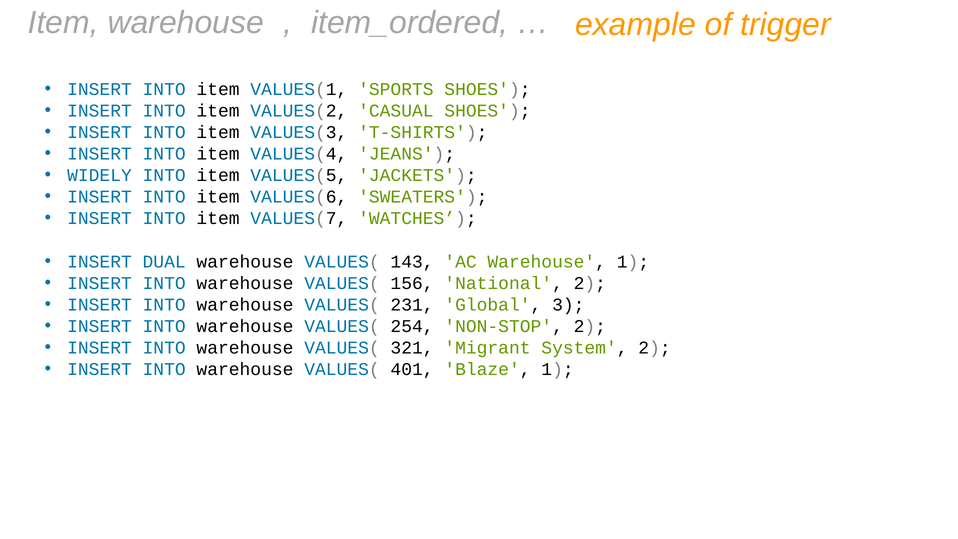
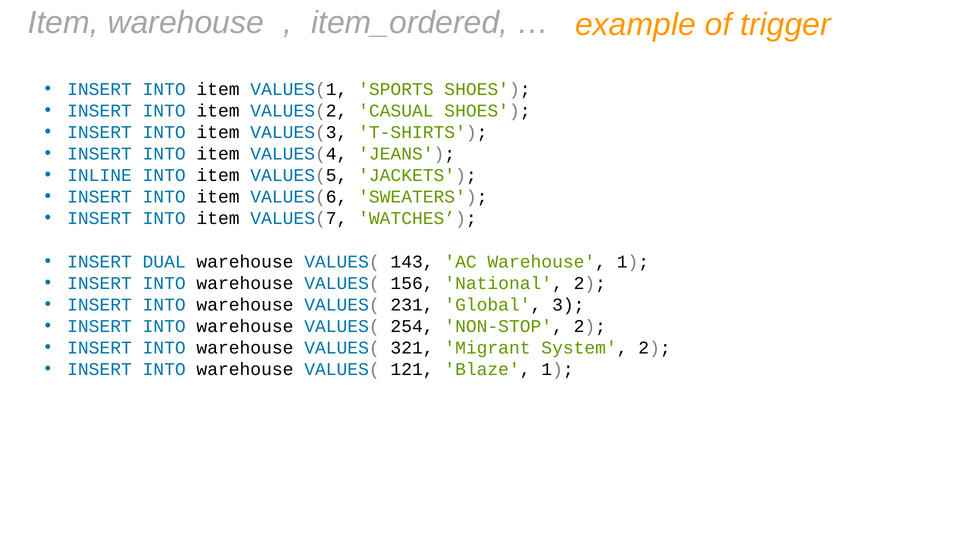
WIDELY: WIDELY -> INLINE
401: 401 -> 121
